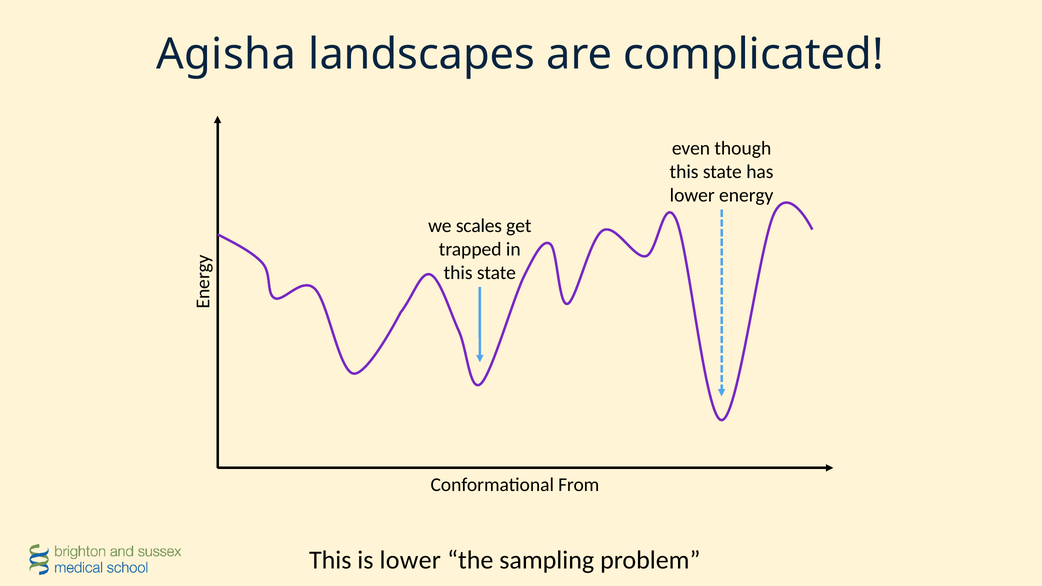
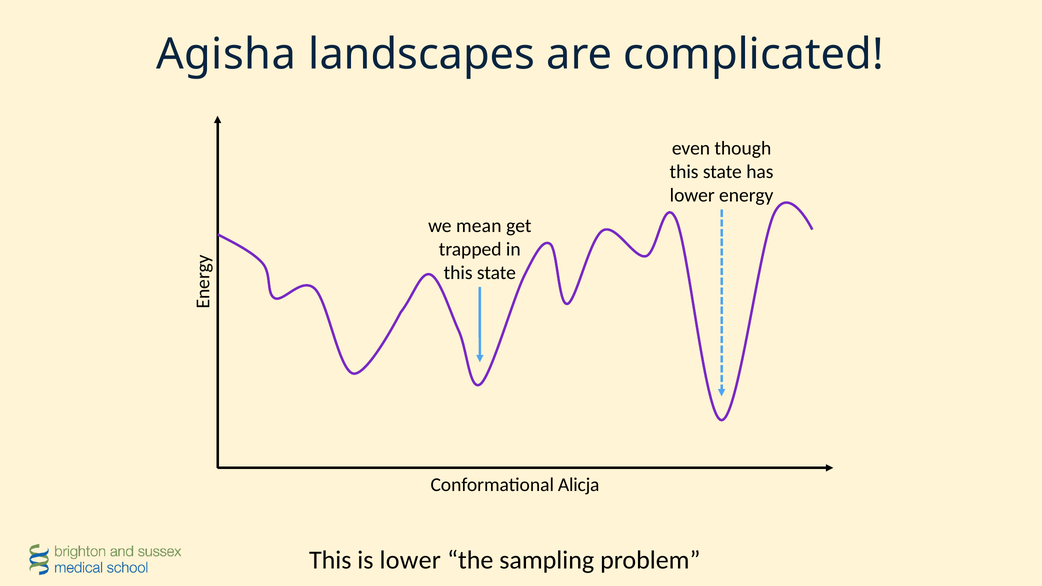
scales: scales -> mean
From: From -> Alicja
